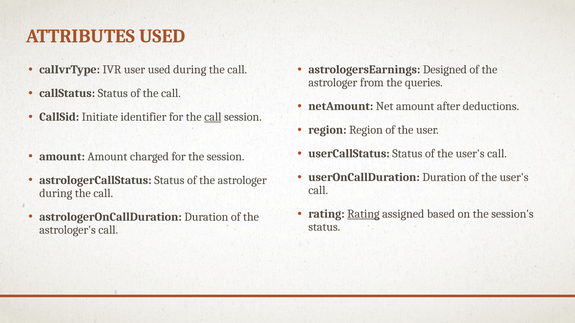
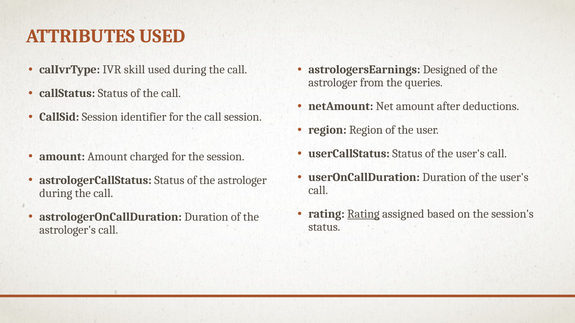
IVR user: user -> skill
CallSid Initiate: Initiate -> Session
call at (213, 117) underline: present -> none
